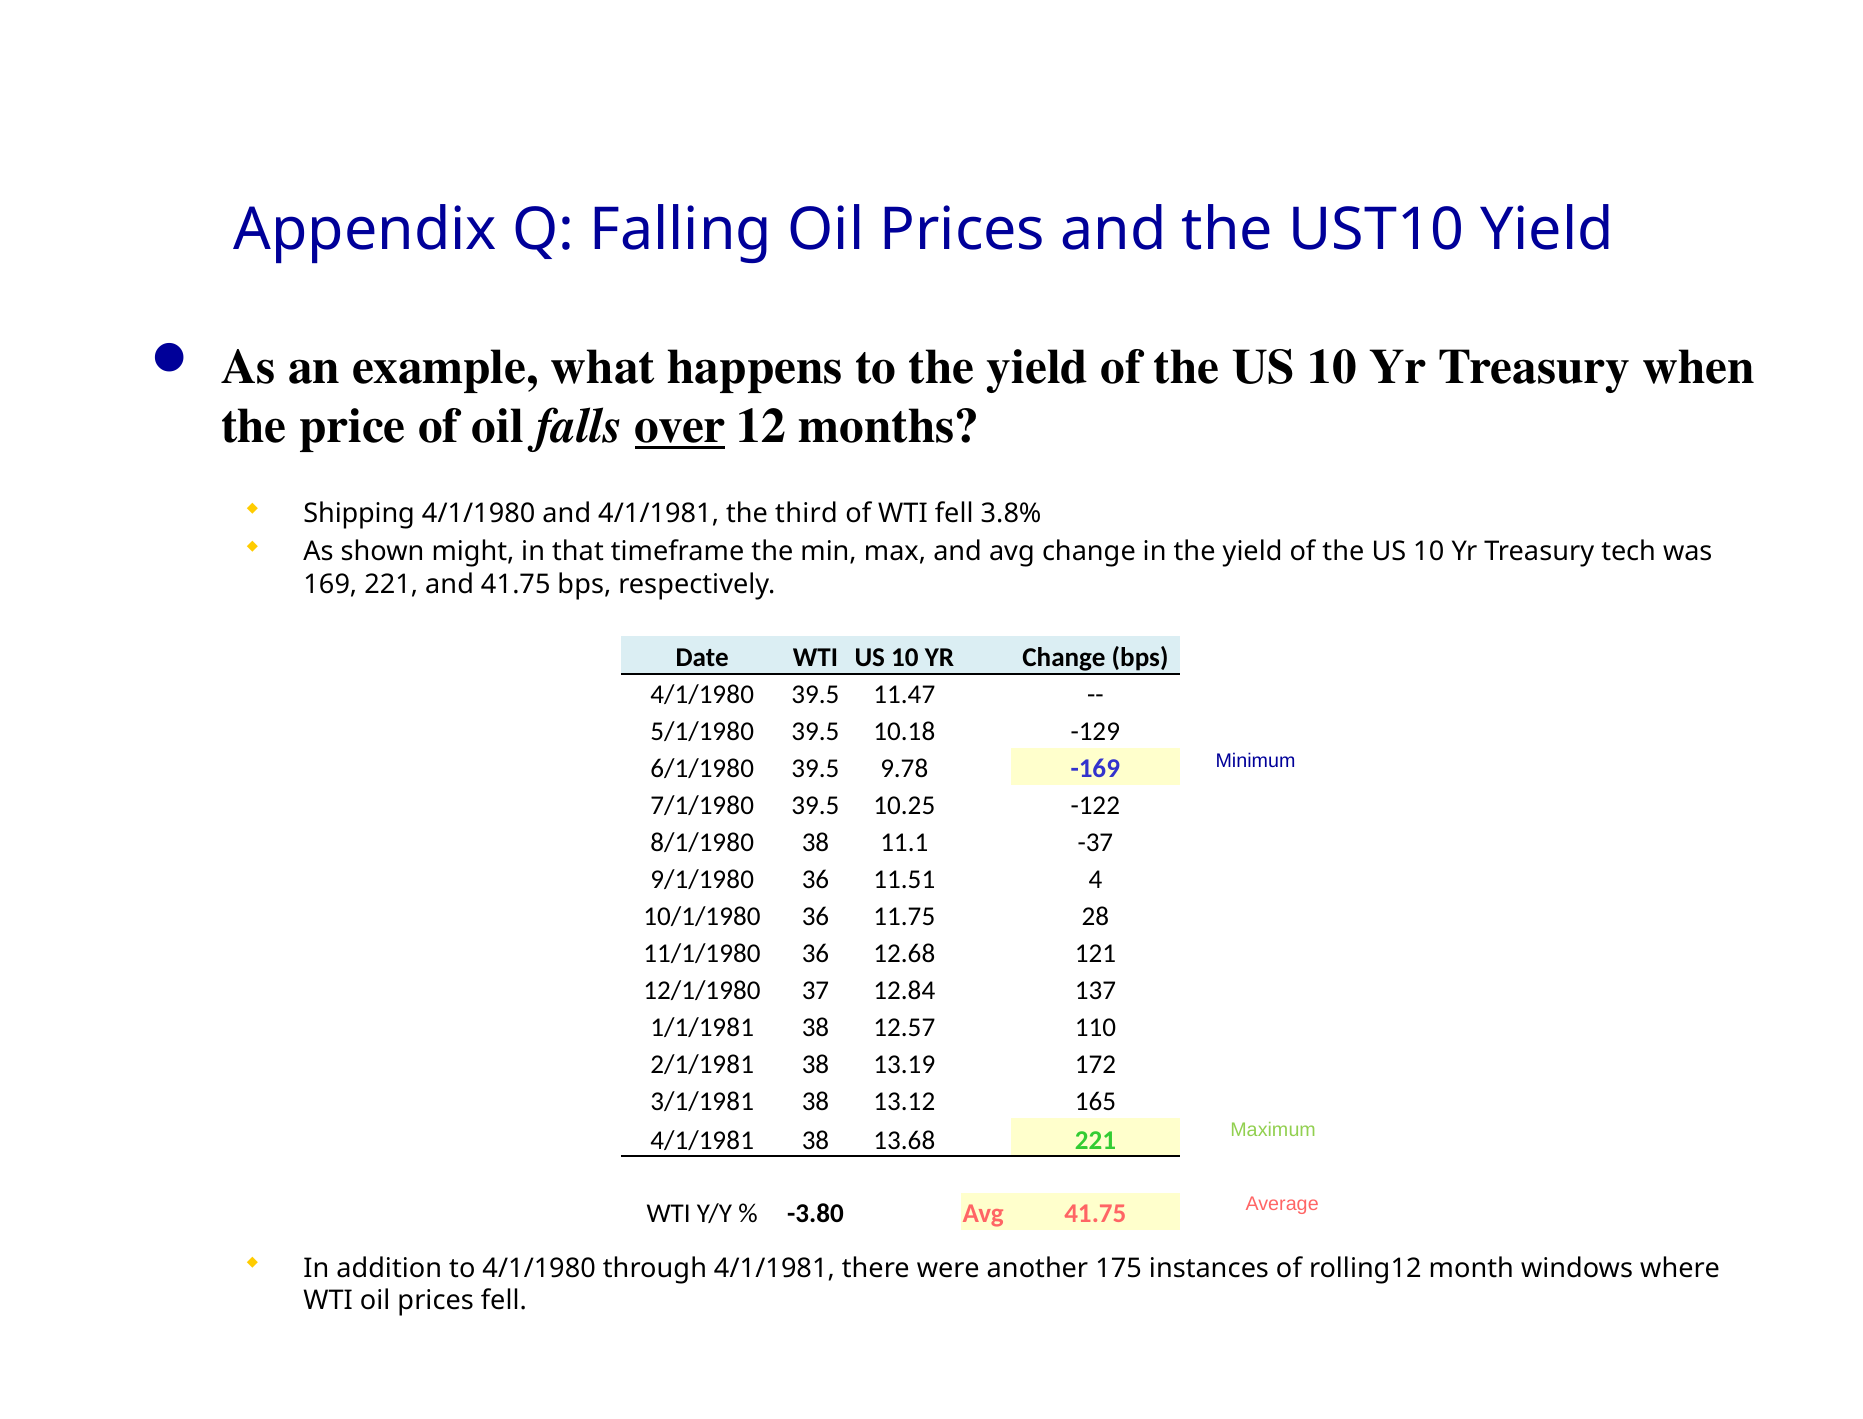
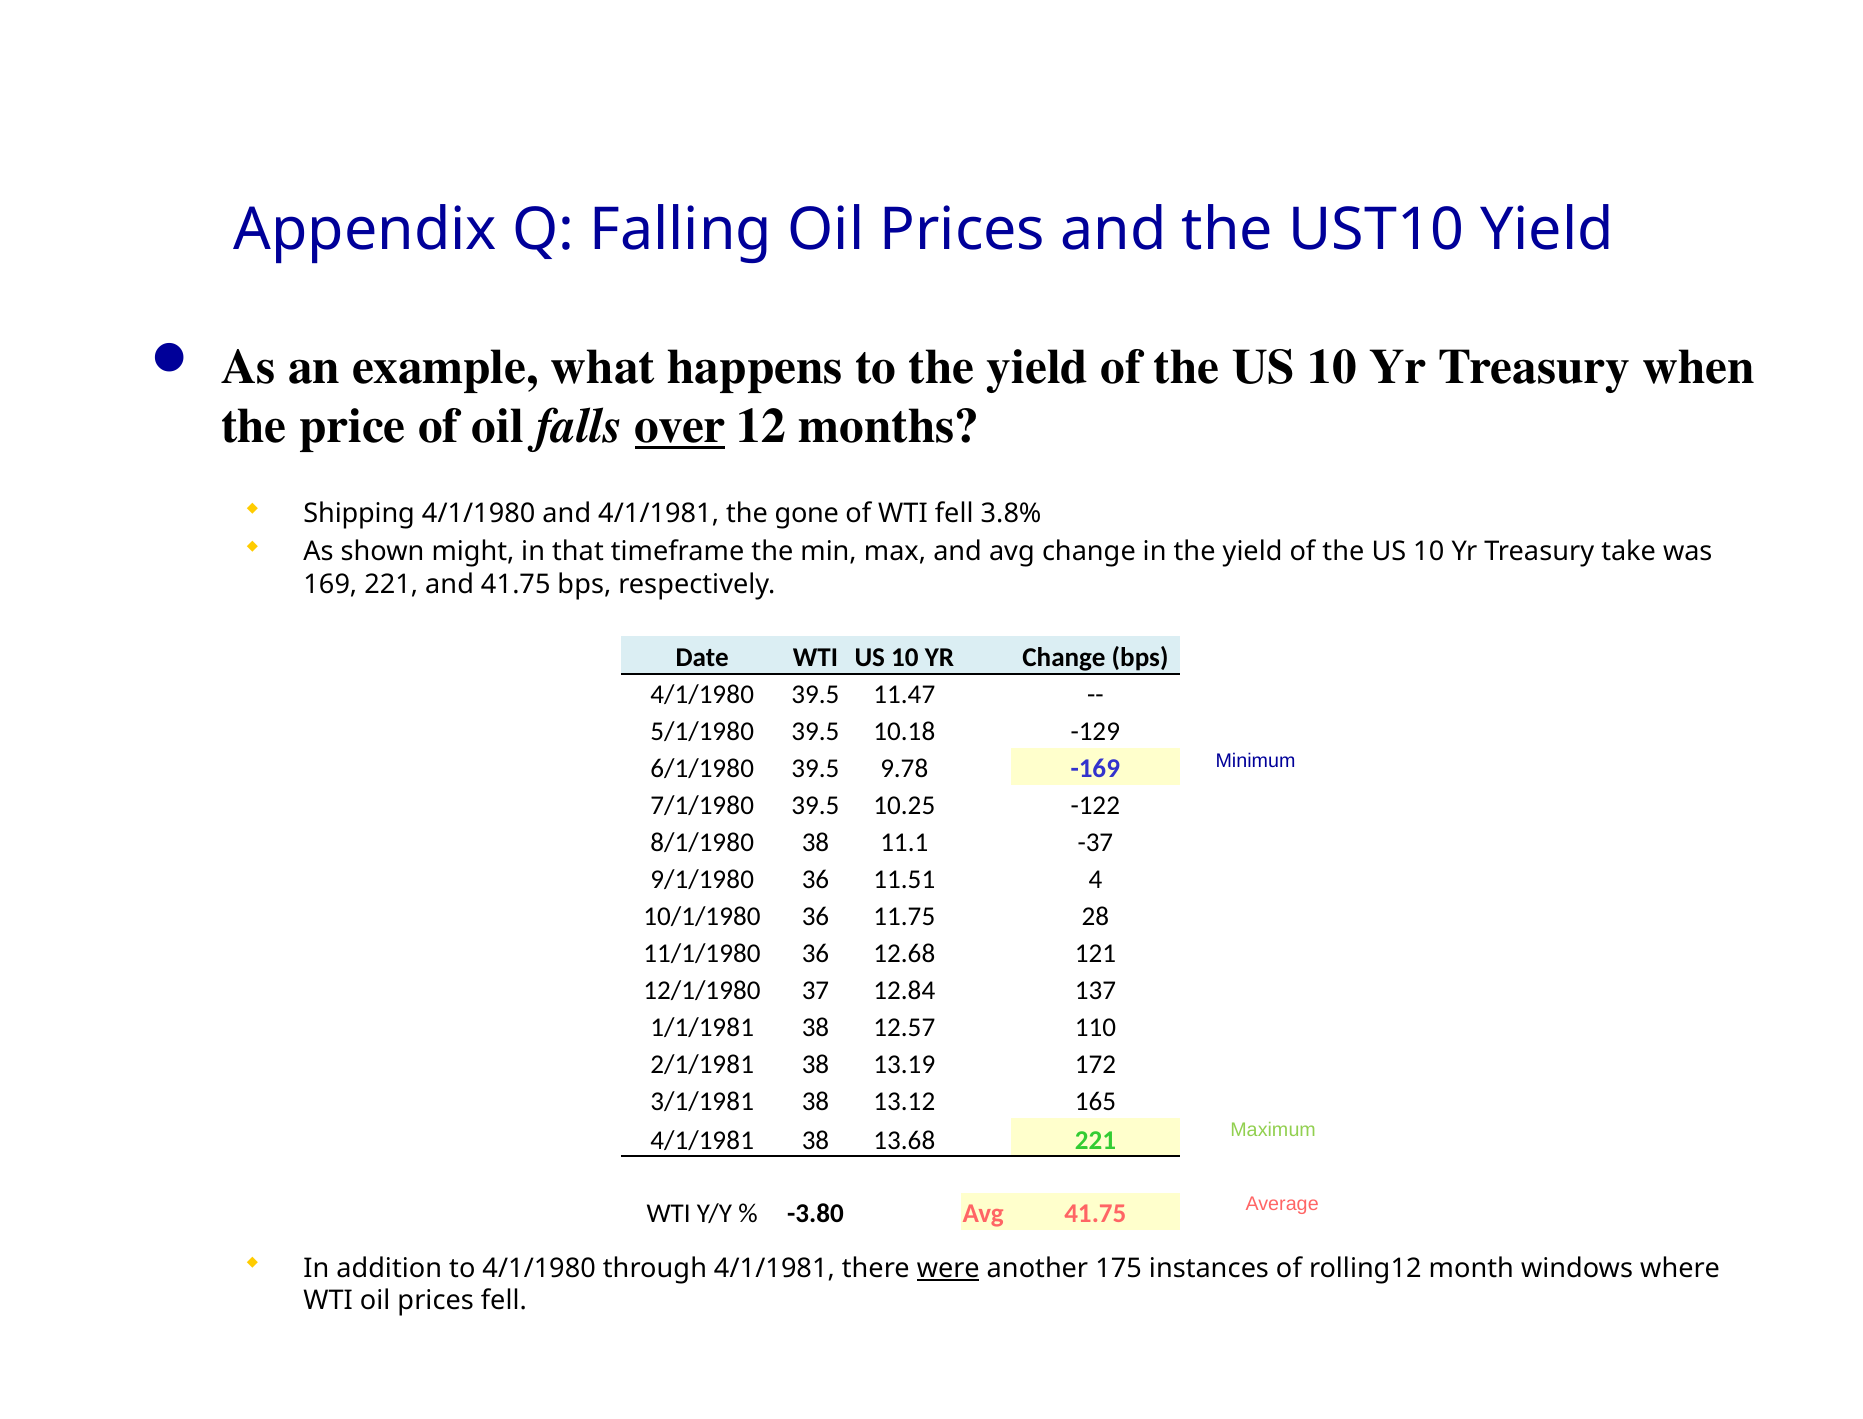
third: third -> gone
tech: tech -> take
were underline: none -> present
